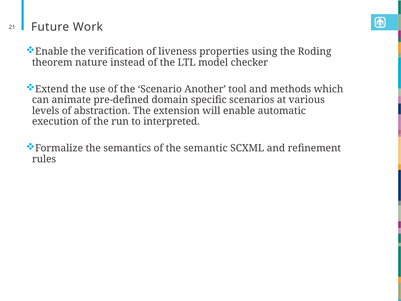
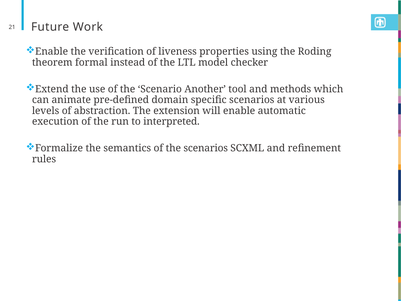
nature: nature -> formal
the semantic: semantic -> scenarios
